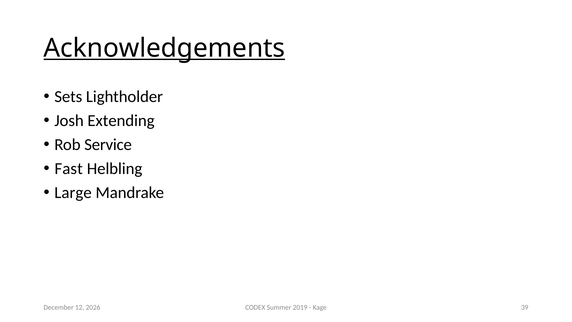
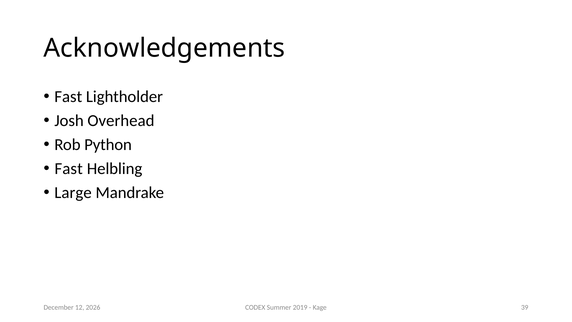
Acknowledgements underline: present -> none
Sets at (68, 97): Sets -> Fast
Extending: Extending -> Overhead
Service: Service -> Python
